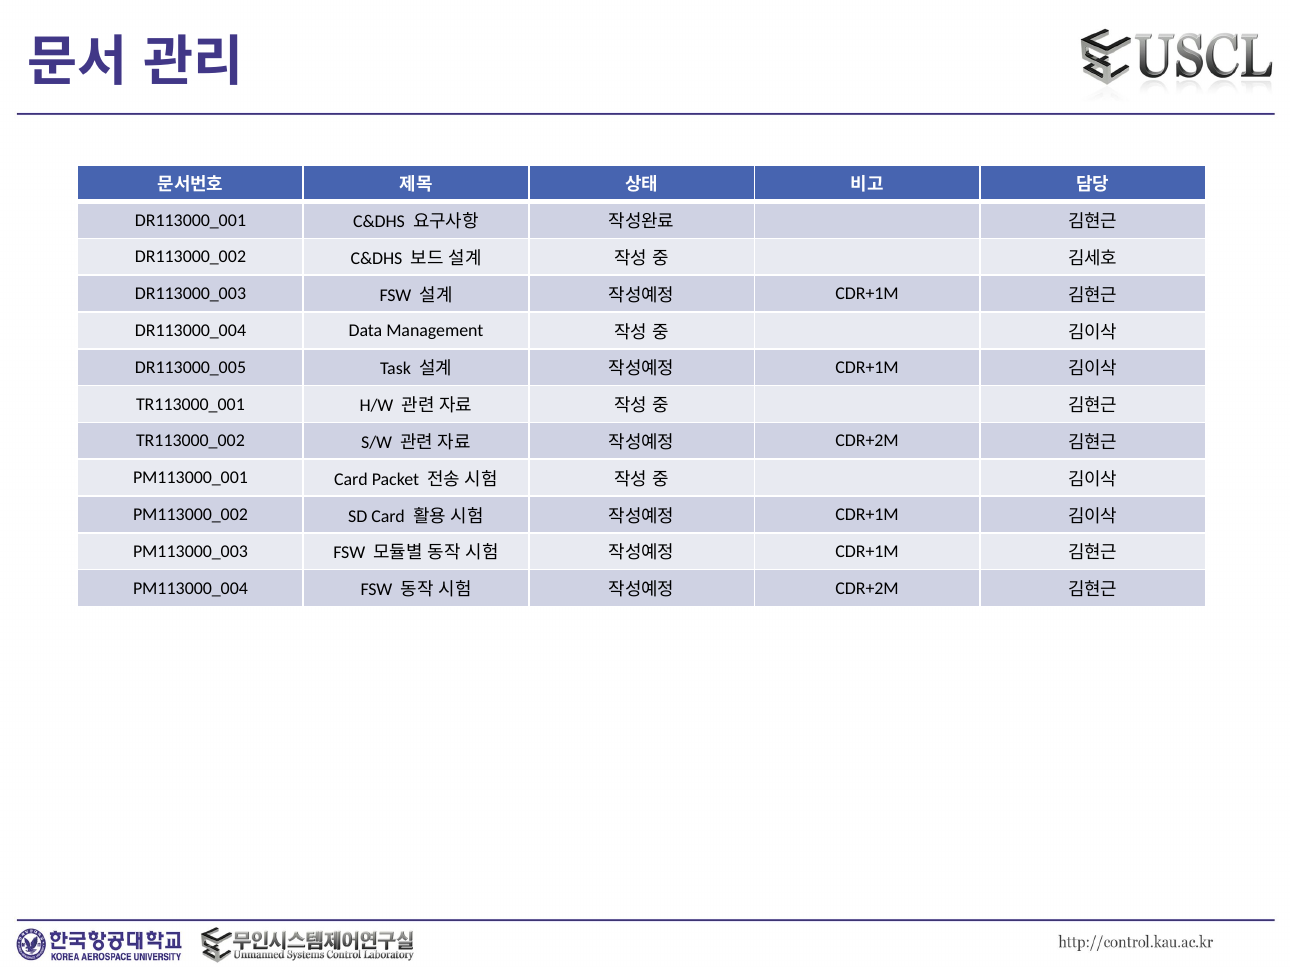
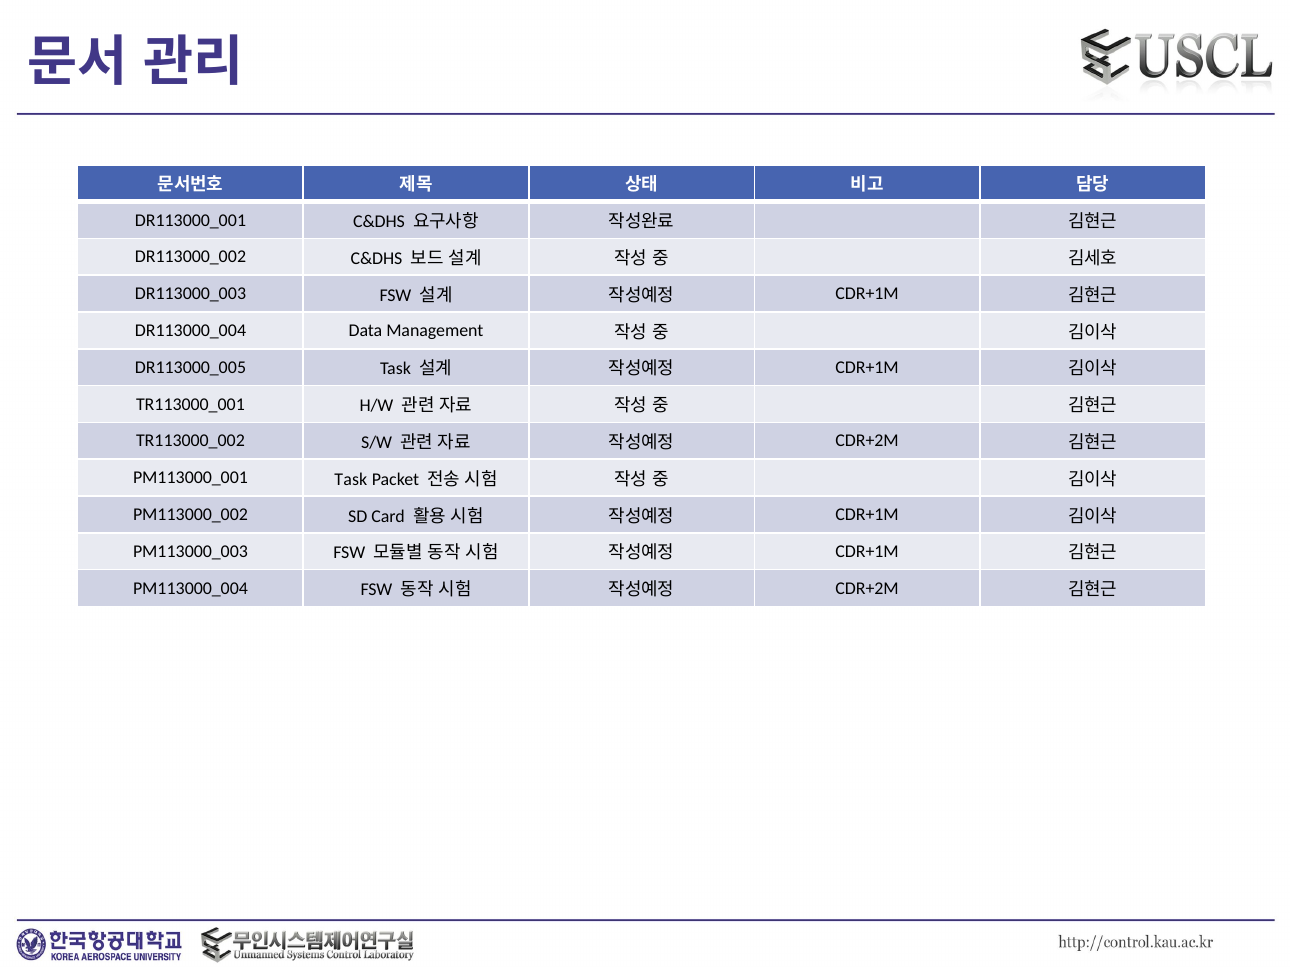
Card at (351, 480): Card -> Task
